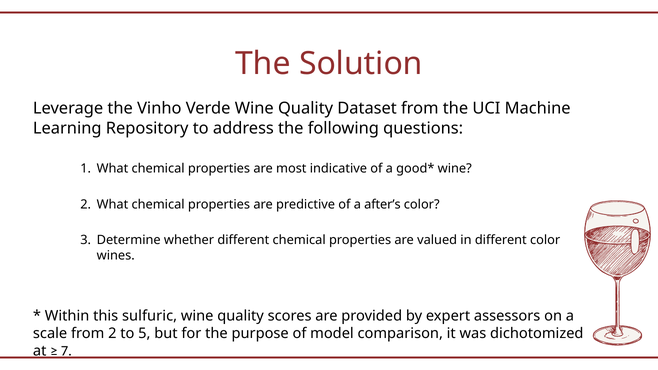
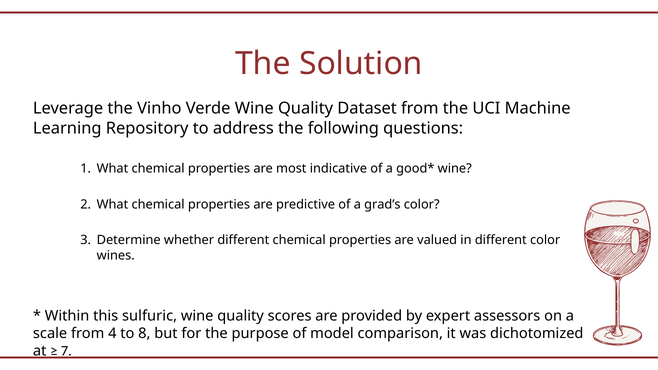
after’s: after’s -> grad’s
from 2: 2 -> 4
5: 5 -> 8
